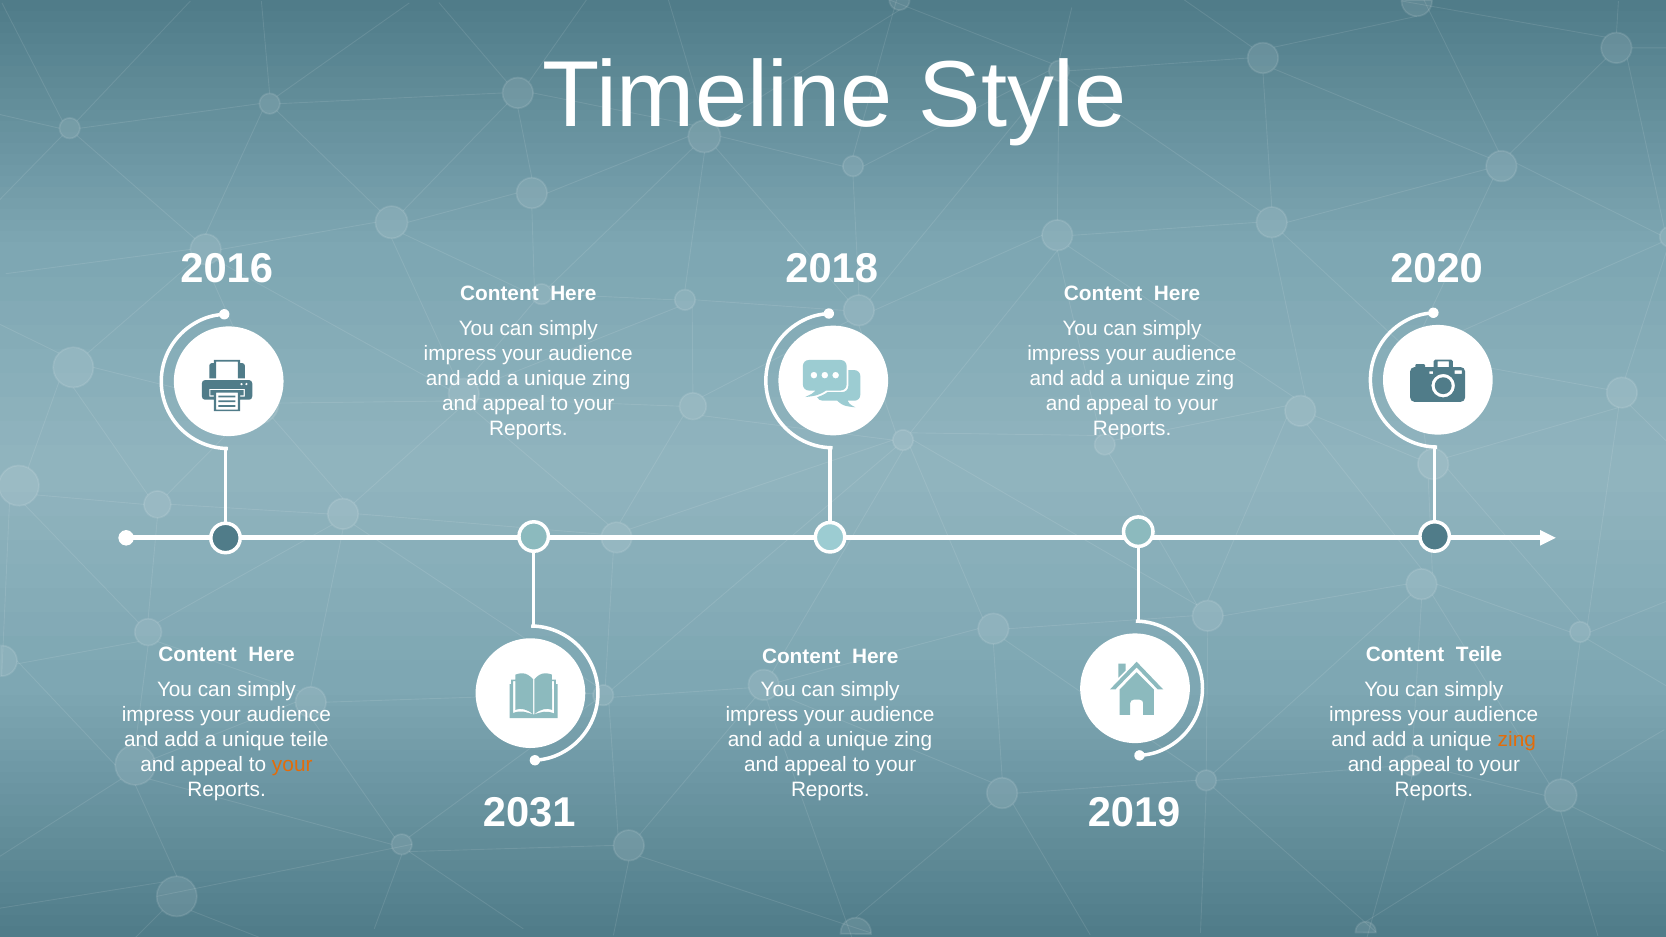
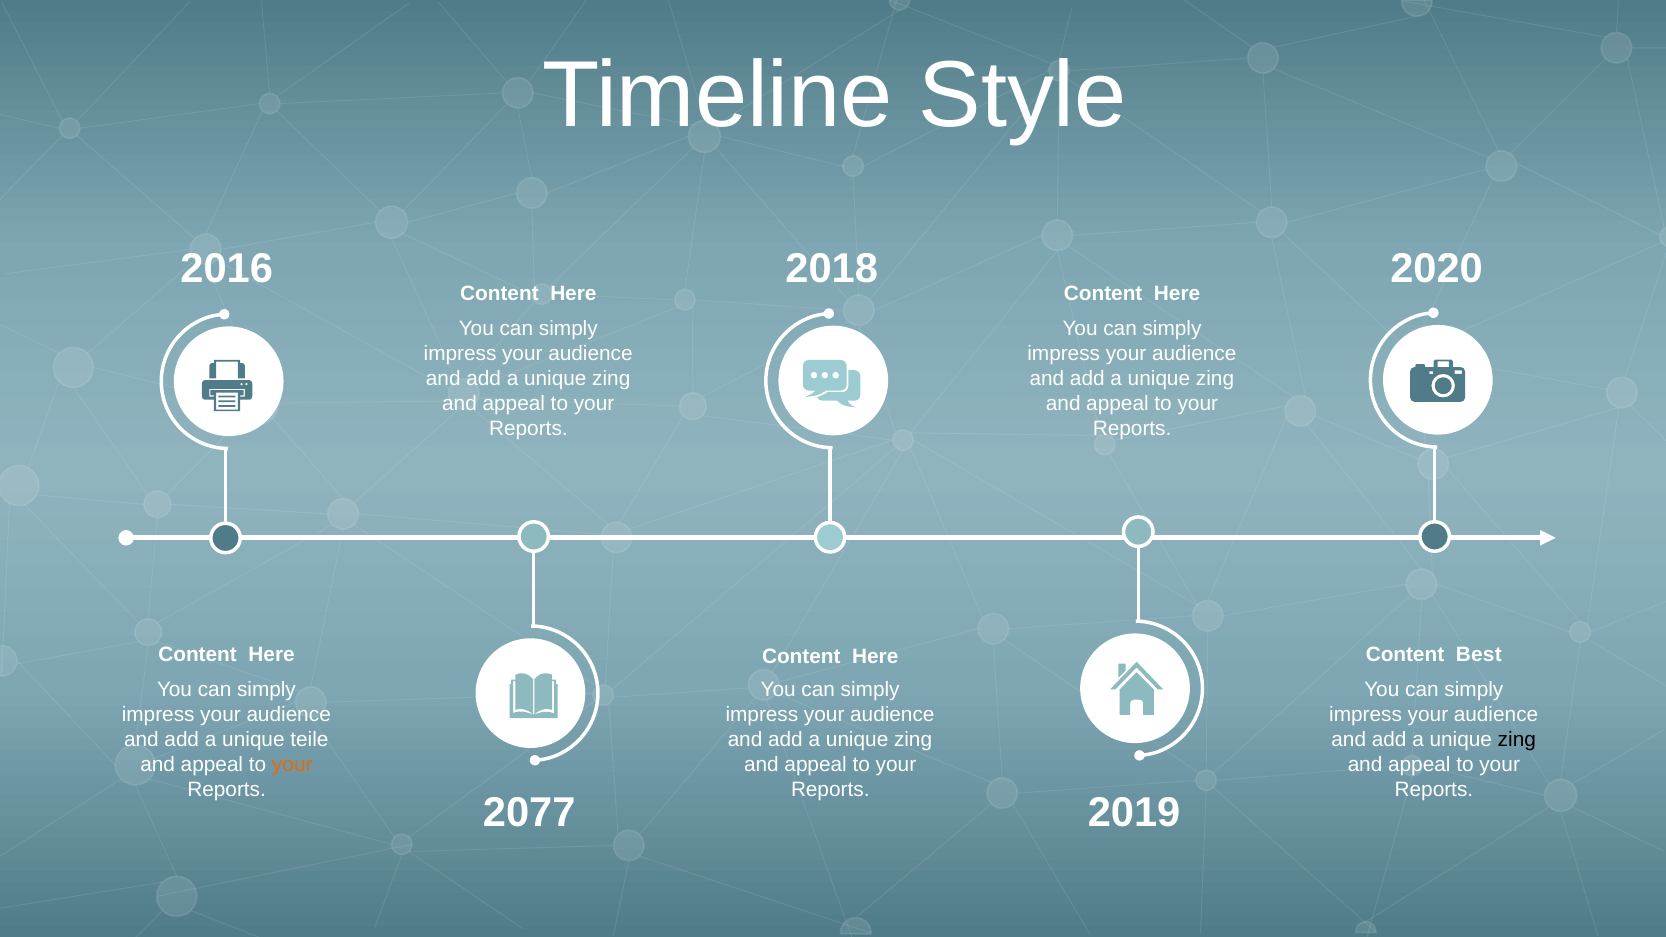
Content Teile: Teile -> Best
zing at (1517, 740) colour: orange -> black
2031: 2031 -> 2077
